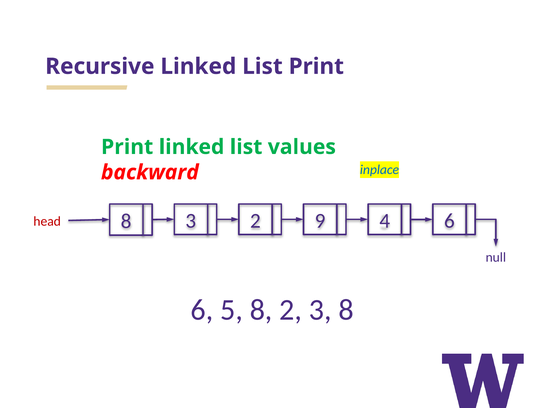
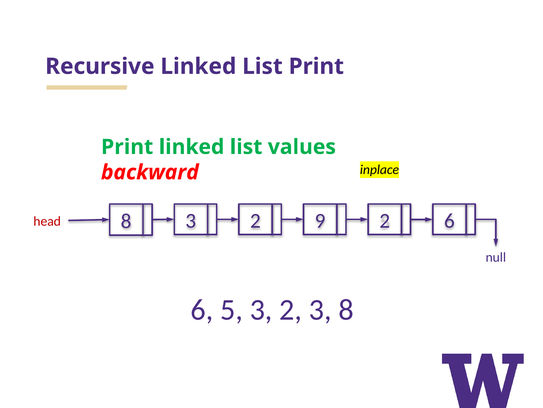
inplace colour: blue -> black
9 4: 4 -> 2
5 8: 8 -> 3
